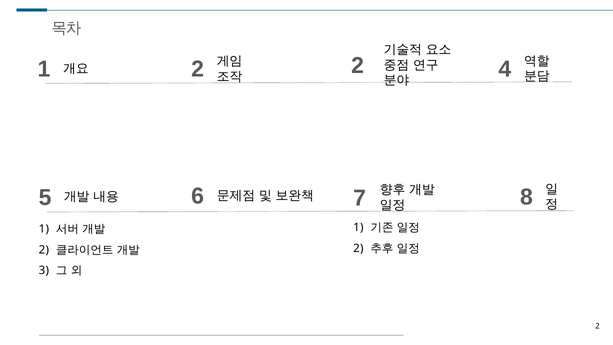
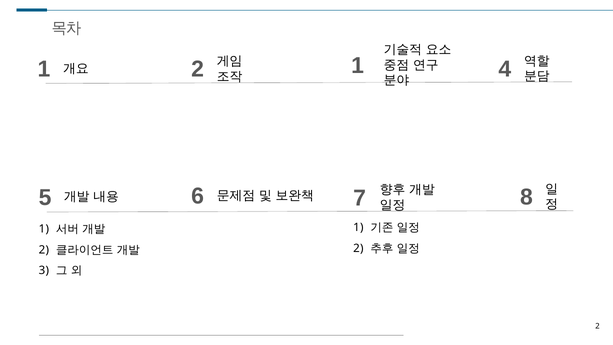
2 at (358, 65): 2 -> 1
